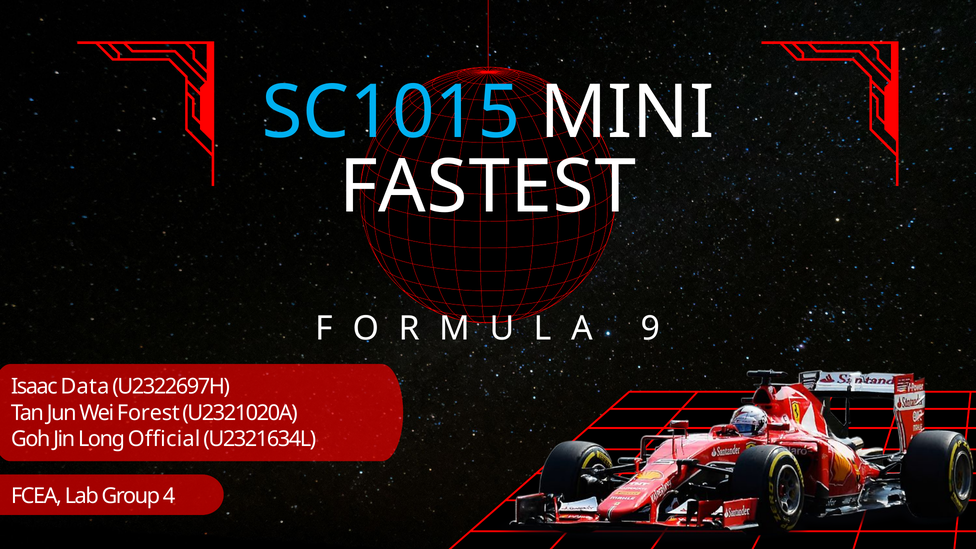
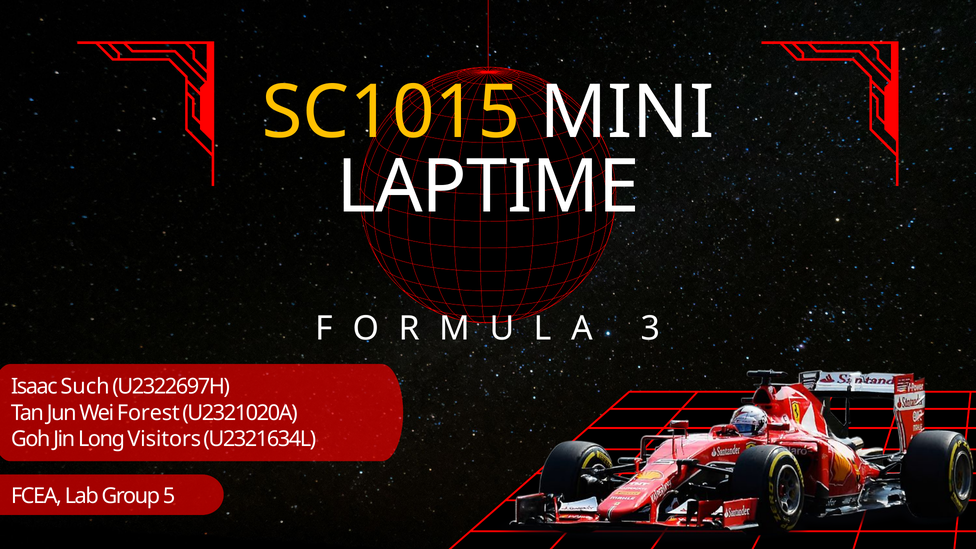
SC1015 colour: light blue -> yellow
FASTEST: FASTEST -> LAPTIME
9: 9 -> 3
Data: Data -> Such
Official: Official -> Visitors
4: 4 -> 5
